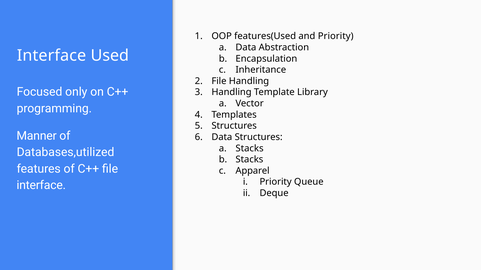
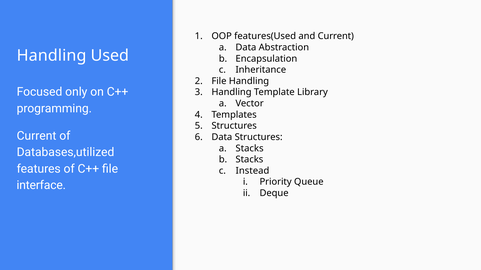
and Priority: Priority -> Current
Interface at (52, 56): Interface -> Handling
Manner at (37, 136): Manner -> Current
Apparel: Apparel -> Instead
